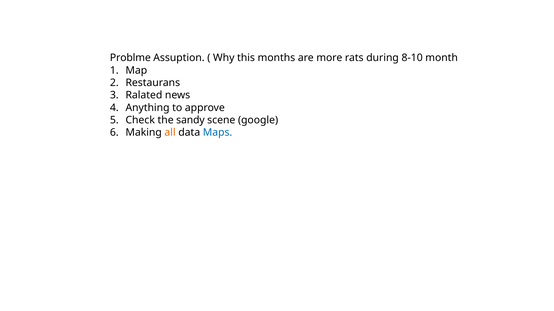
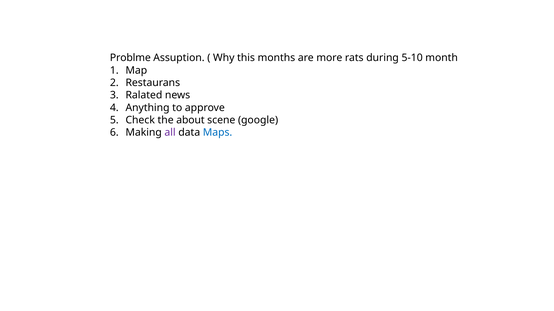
8-10: 8-10 -> 5-10
sandy: sandy -> about
all colour: orange -> purple
